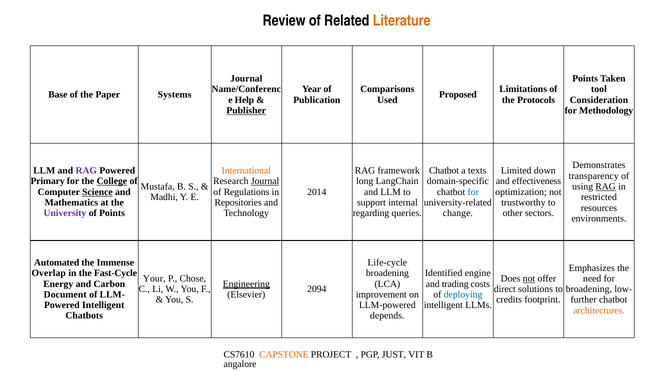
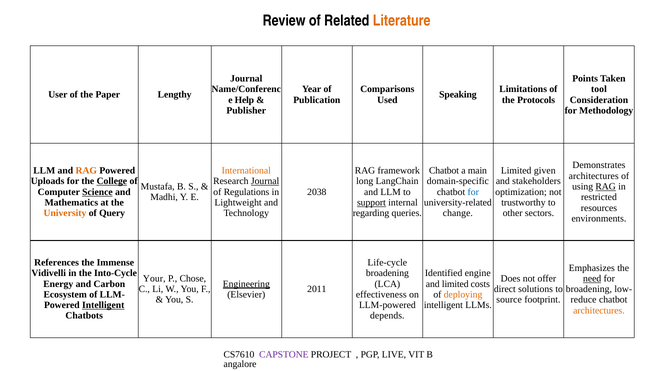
Base: Base -> User
Systems: Systems -> Lengthy
Proposed: Proposed -> Speaking
Publisher underline: present -> none
RAG at (86, 171) colour: purple -> orange
texts: texts -> main
down: down -> given
transparency at (594, 176): transparency -> architectures
Primary: Primary -> Uploads
effectiveness: effectiveness -> stakeholders
2014: 2014 -> 2038
Repositories: Repositories -> Lightweight
support underline: none -> present
University colour: purple -> orange
of Points: Points -> Query
Automated: Automated -> References
Overlap: Overlap -> Vidivelli
Fast-Cycle: Fast-Cycle -> Into-Cycle
not at (529, 279) underline: present -> none
need underline: none -> present
and trading: trading -> limited
2094: 2094 -> 2011
Document: Document -> Ecosystem
improvement: improvement -> effectiveness
deploying colour: blue -> orange
credits: credits -> source
further: further -> reduce
Intelligent at (103, 305) underline: none -> present
CAPSTONE colour: orange -> purple
JUST: JUST -> LIVE
